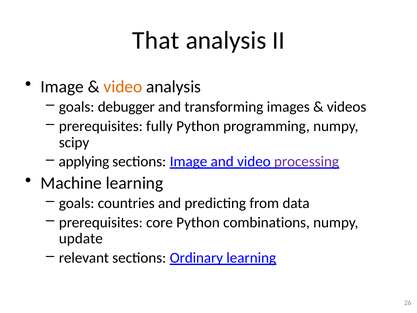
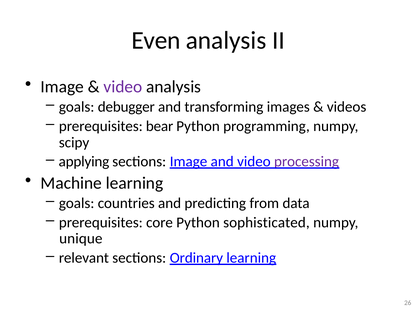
That: That -> Even
video at (123, 87) colour: orange -> purple
fully: fully -> bear
combinations: combinations -> sophisticated
update: update -> unique
